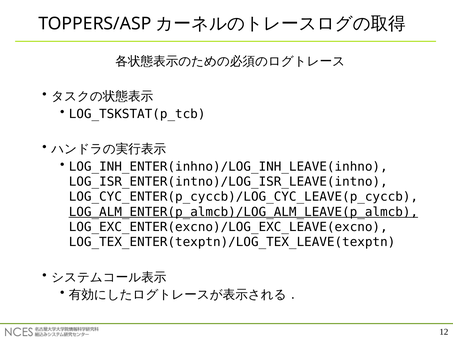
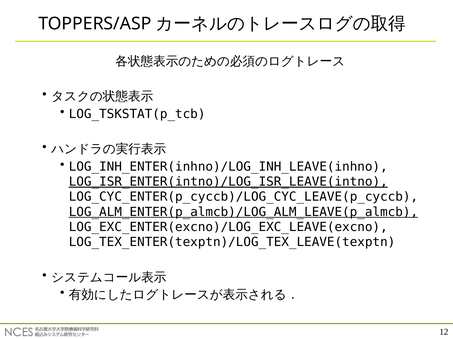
LOG_ISR_ENTER(intno)/LOG_ISR_LEAVE(intno underline: none -> present
